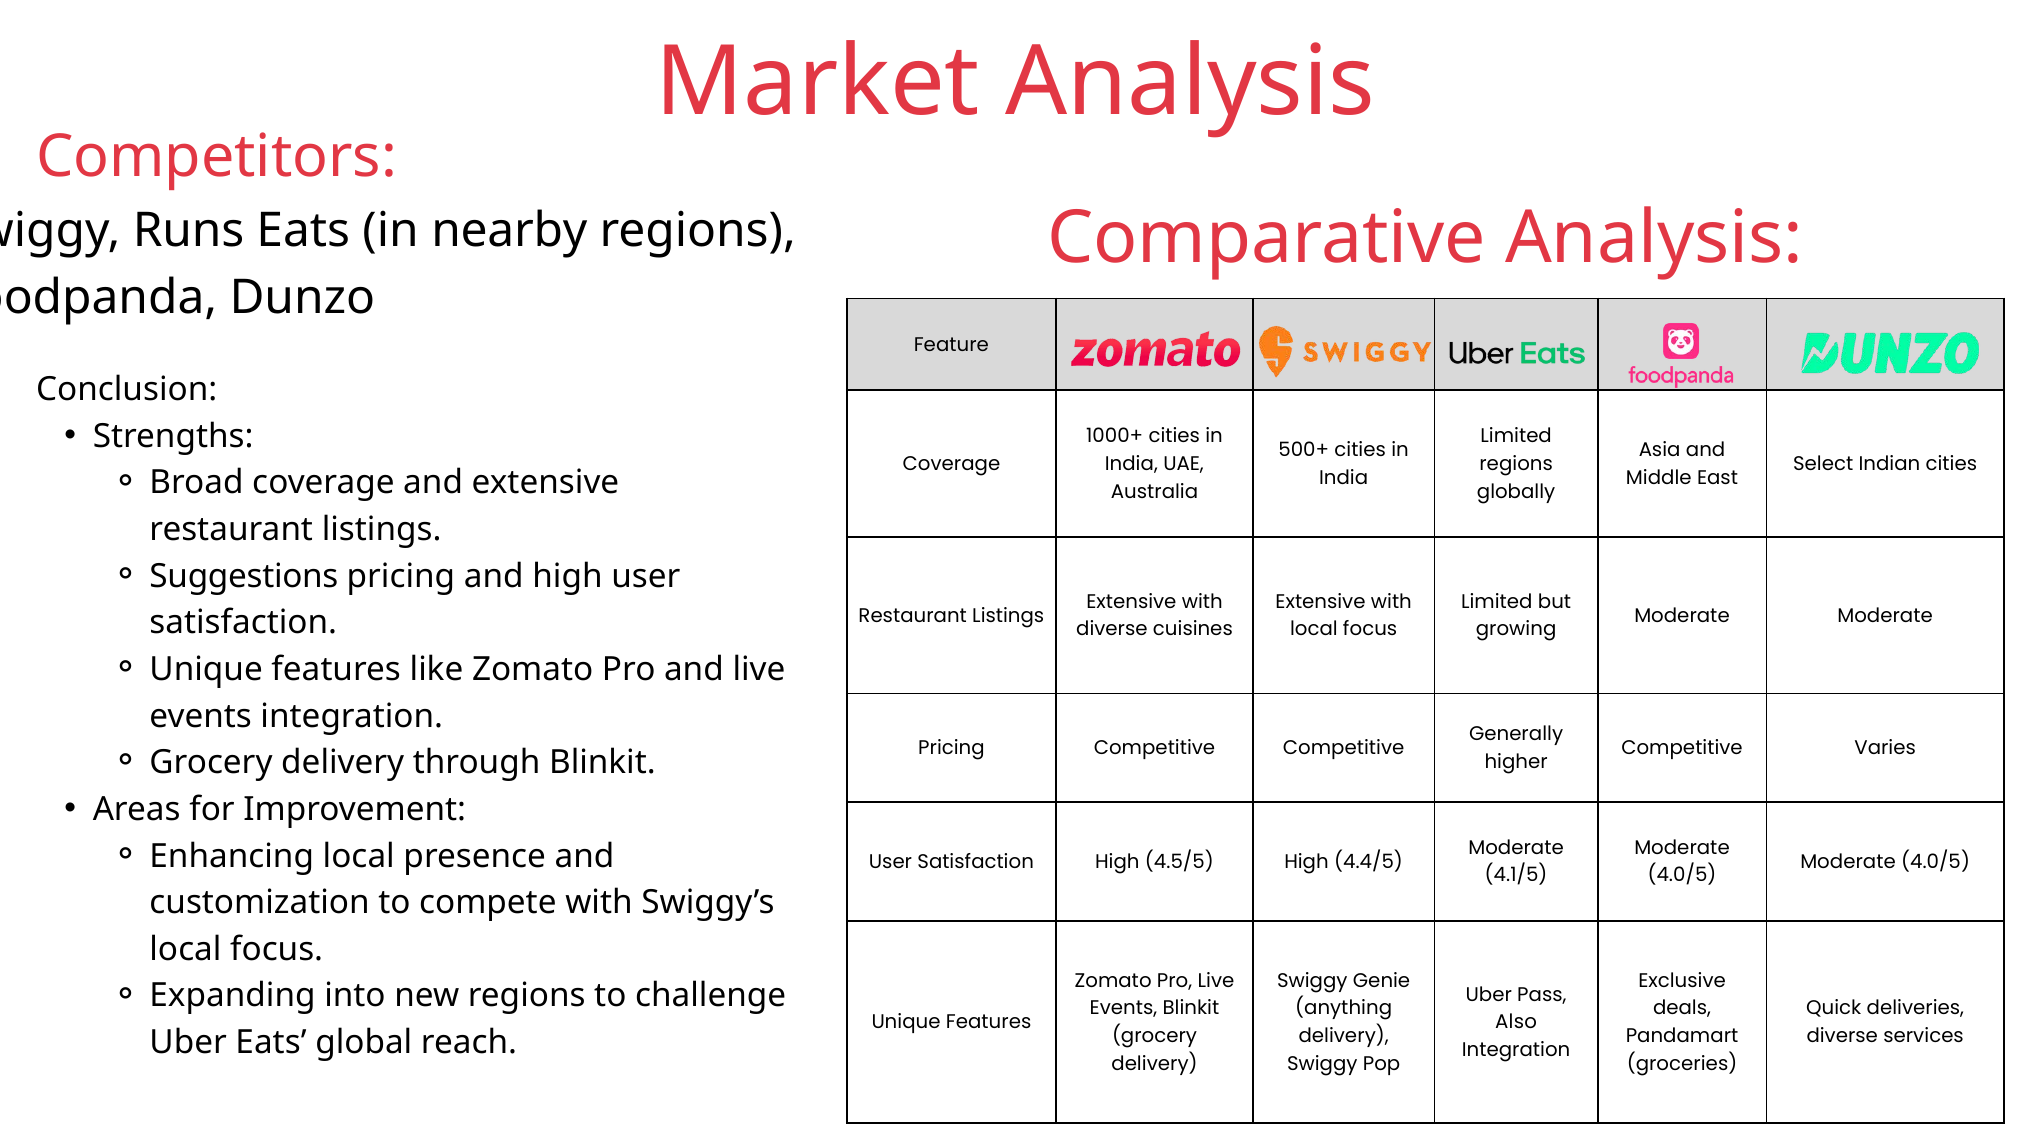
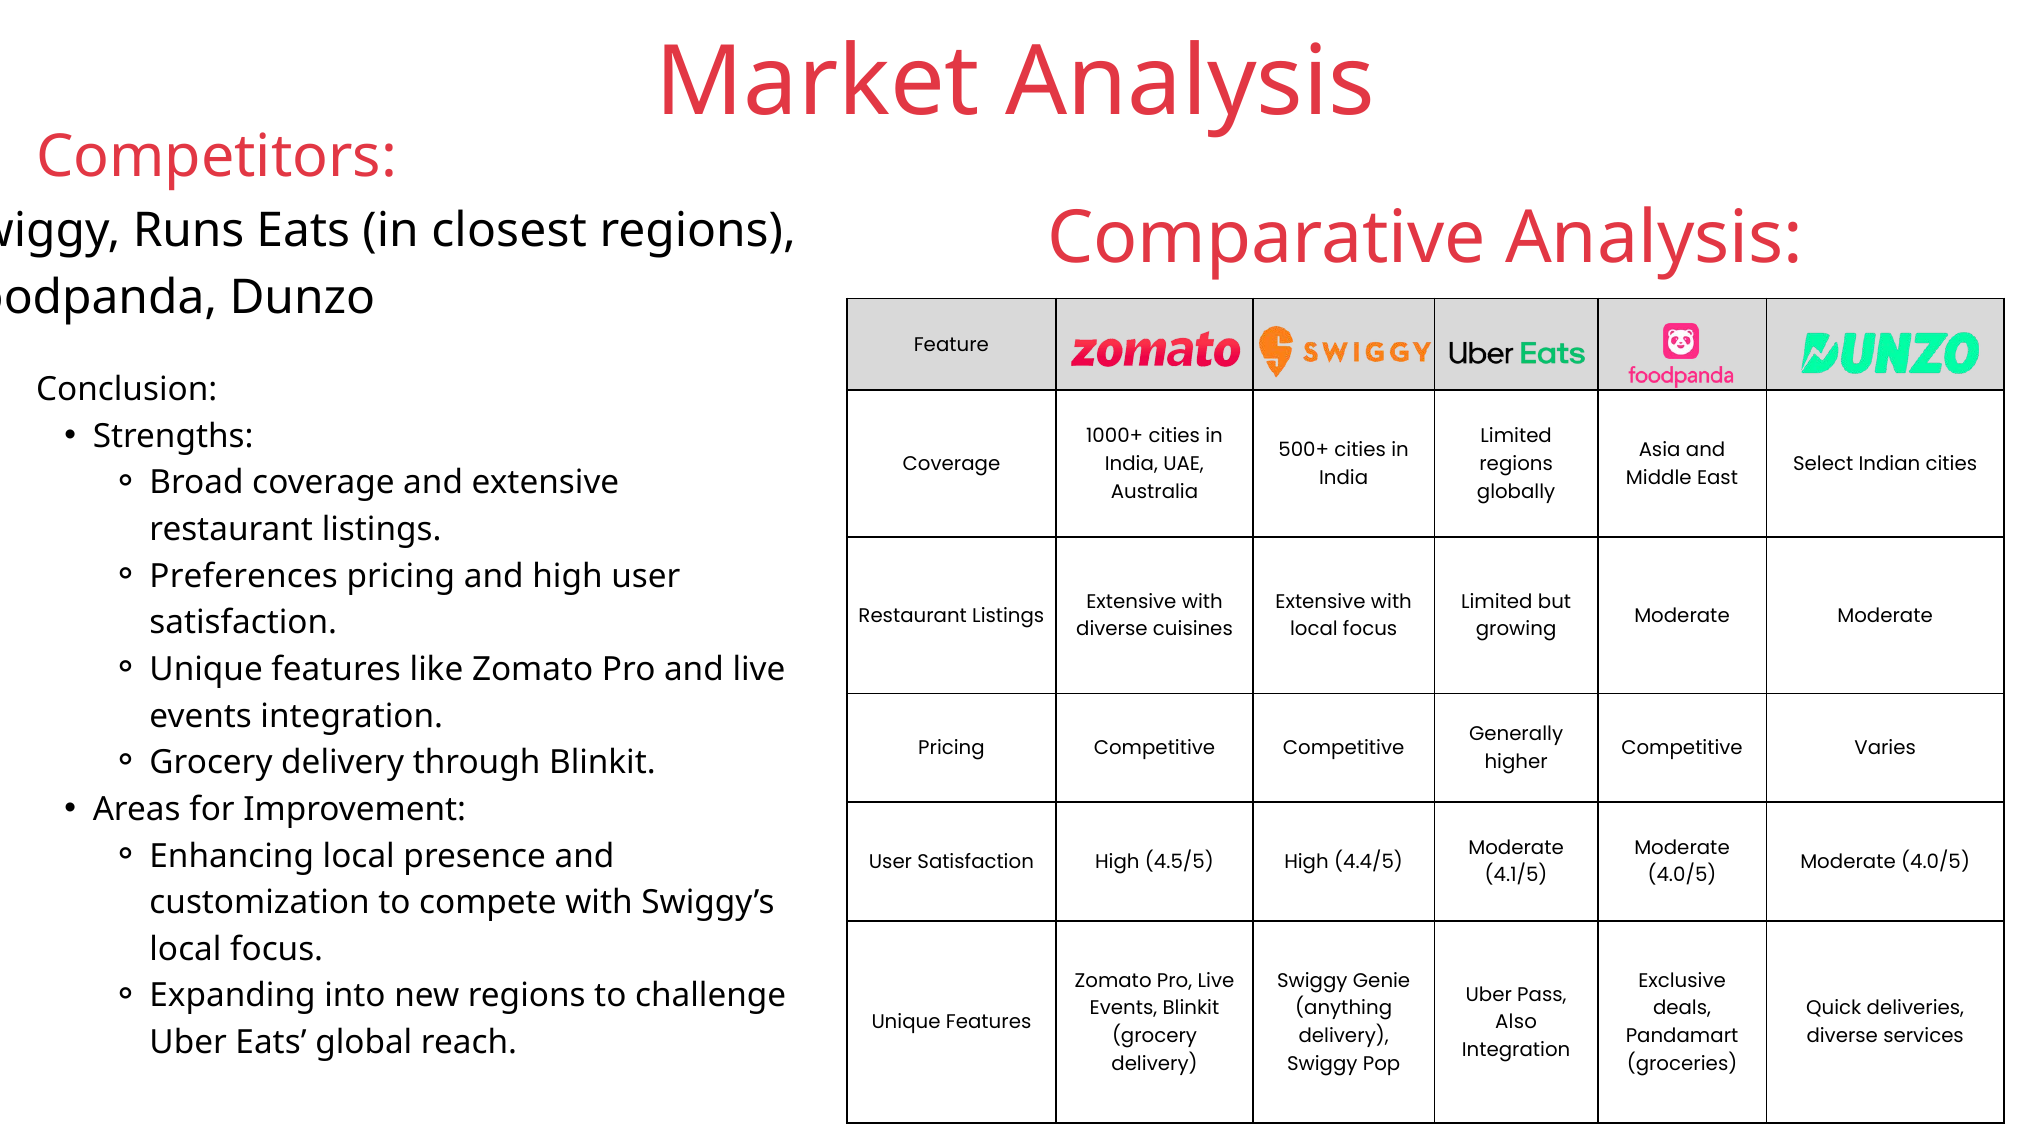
nearby: nearby -> closest
Suggestions: Suggestions -> Preferences
